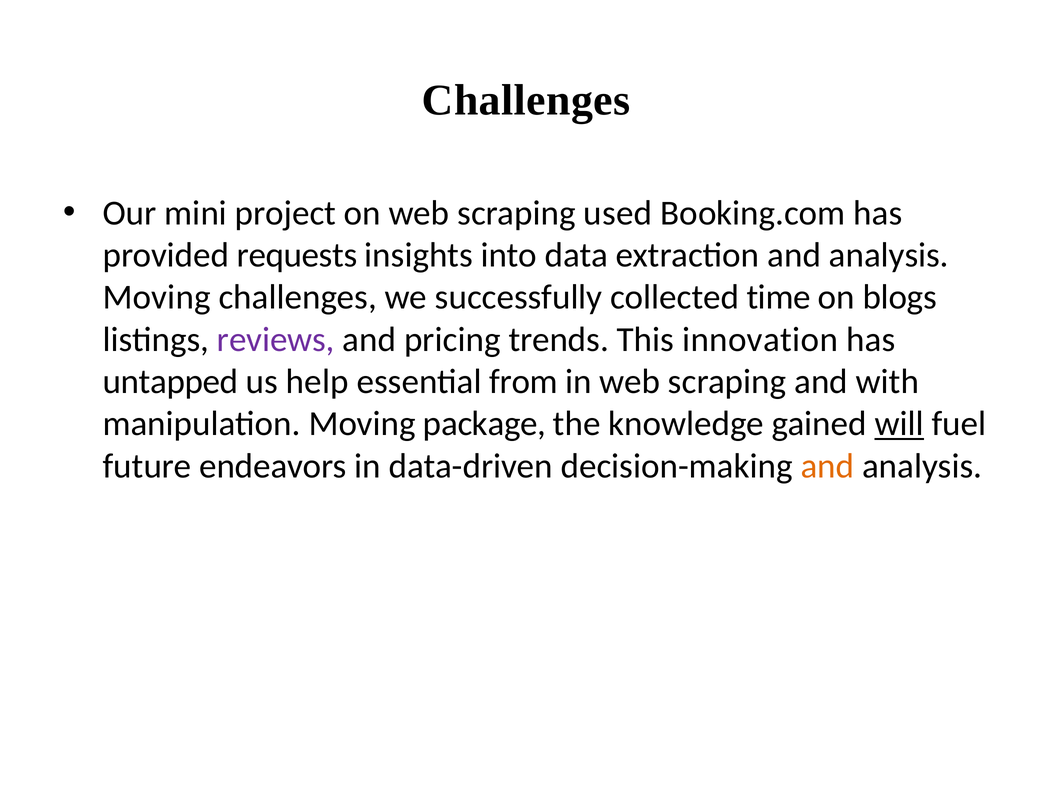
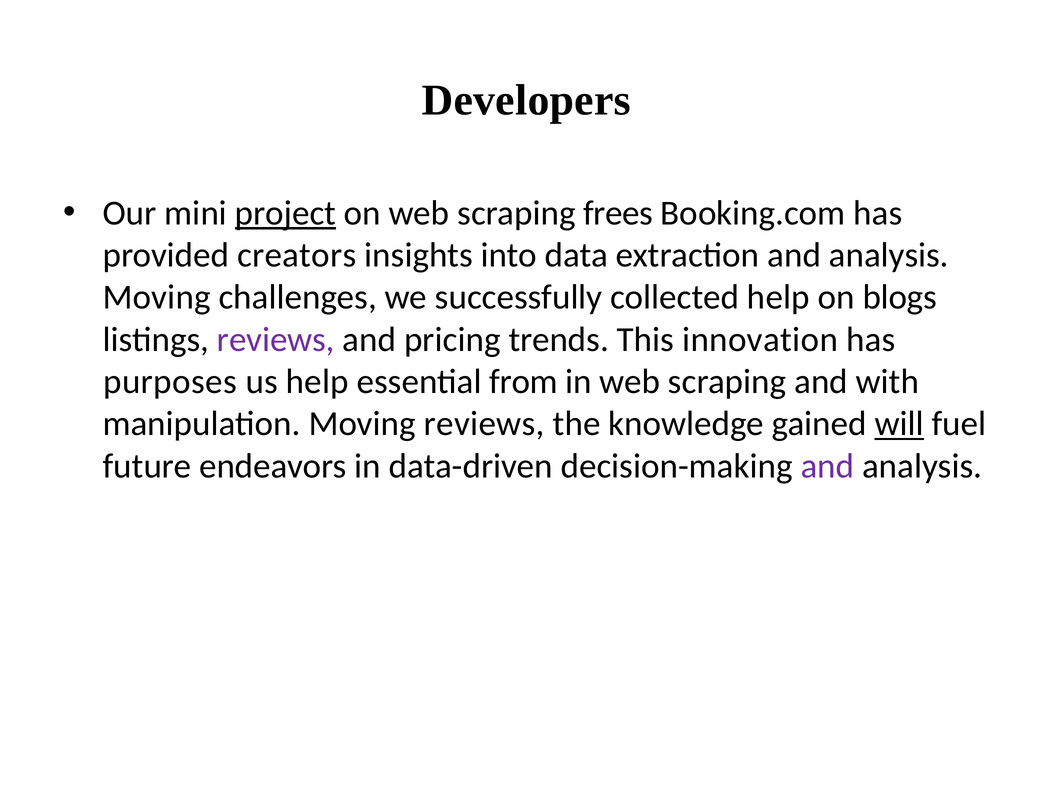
Challenges at (526, 100): Challenges -> Developers
project underline: none -> present
used: used -> frees
requests: requests -> creators
collected time: time -> help
untapped: untapped -> purposes
Moving package: package -> reviews
and at (827, 466) colour: orange -> purple
